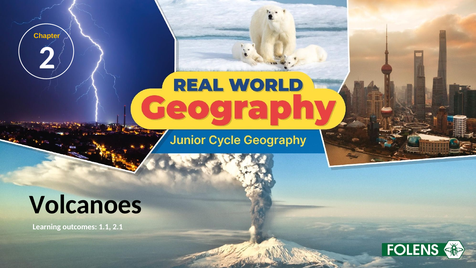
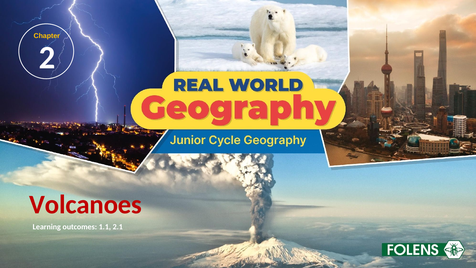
Volcanoes colour: black -> red
